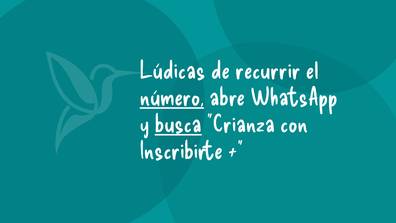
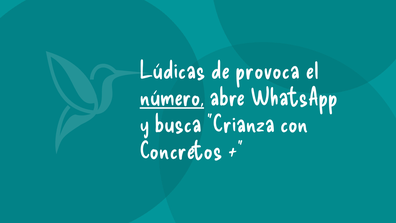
recurrir: recurrir -> provoca
busca underline: present -> none
Inscribirte: Inscribirte -> Concretos
